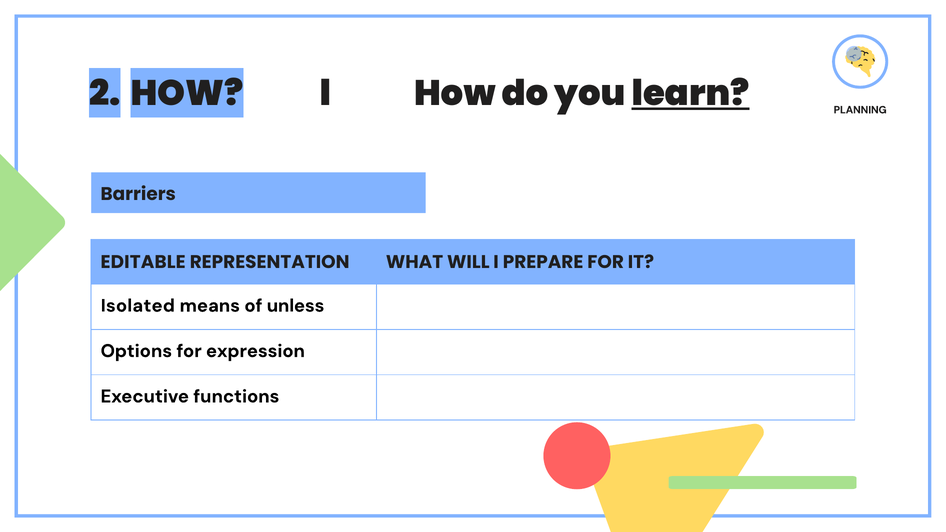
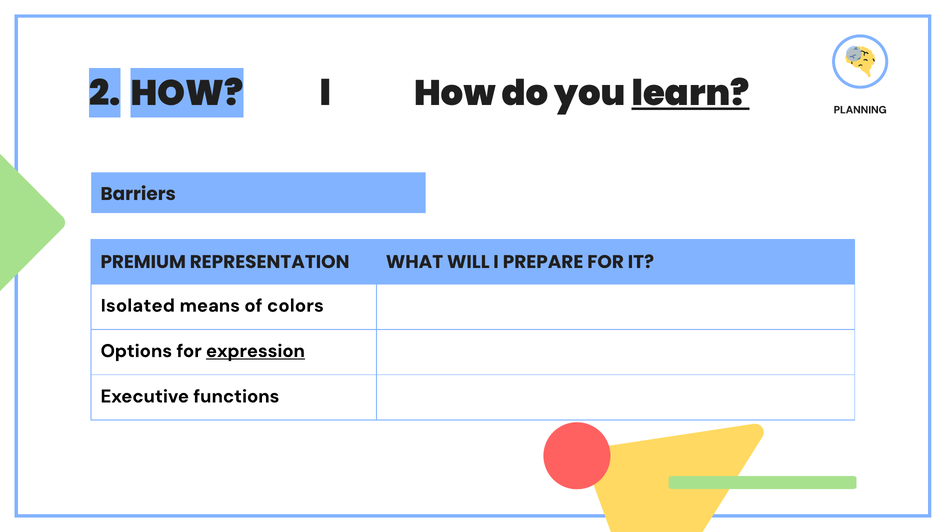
EDITABLE: EDITABLE -> PREMIUM
unless: unless -> colors
expression underline: none -> present
